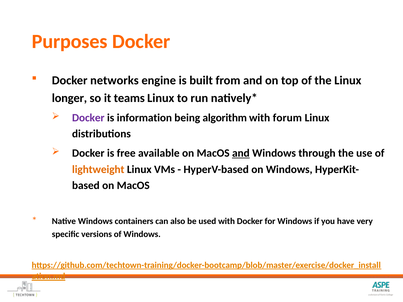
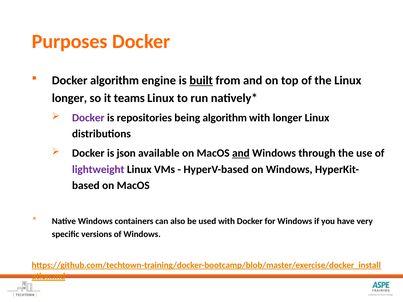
Docker networks: networks -> algorithm
built underline: none -> present
information: information -> repositories
with forum: forum -> longer
free: free -> json
lightweight colour: orange -> purple
